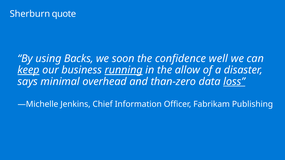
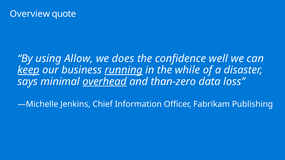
Sherburn: Sherburn -> Overview
Backs: Backs -> Allow
soon: soon -> does
allow: allow -> while
overhead underline: none -> present
loss underline: present -> none
